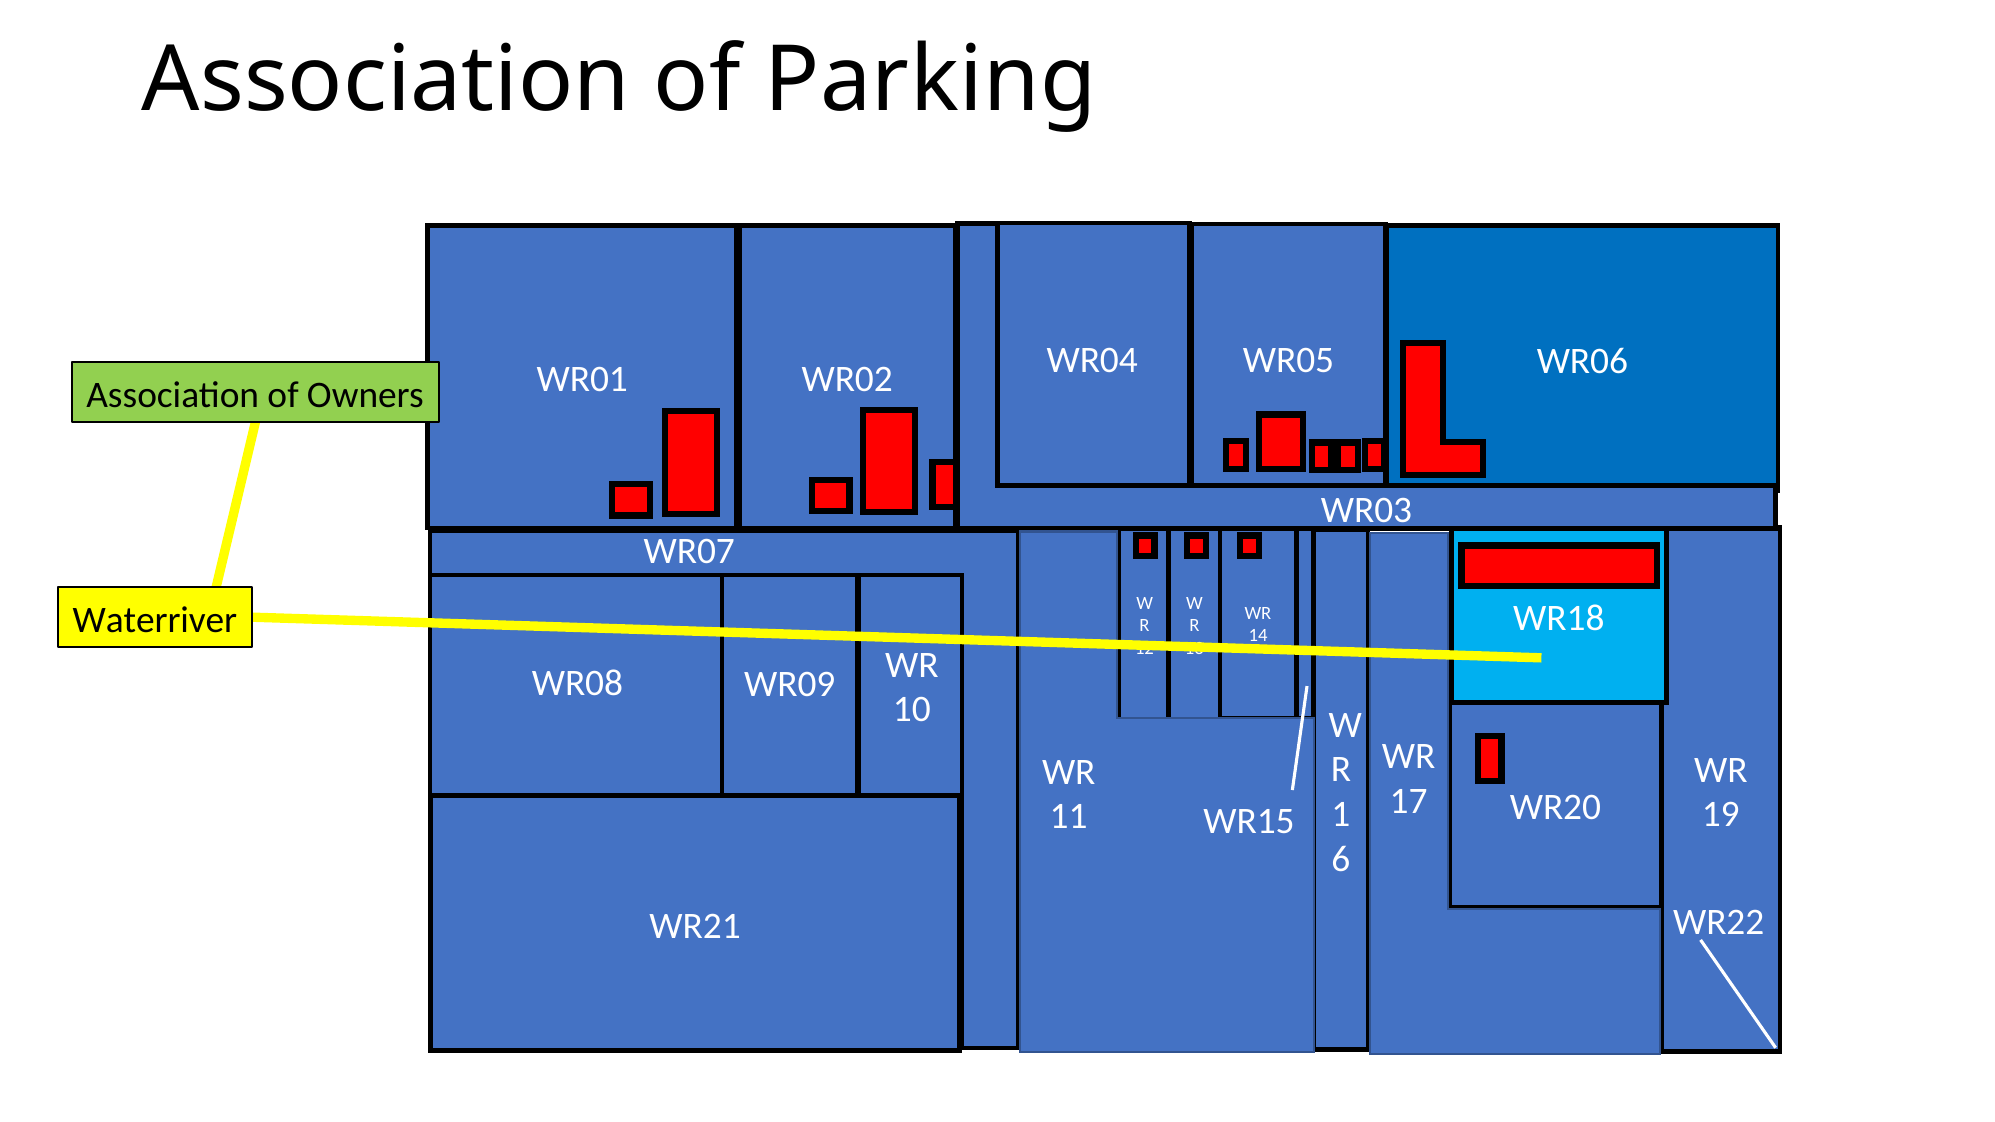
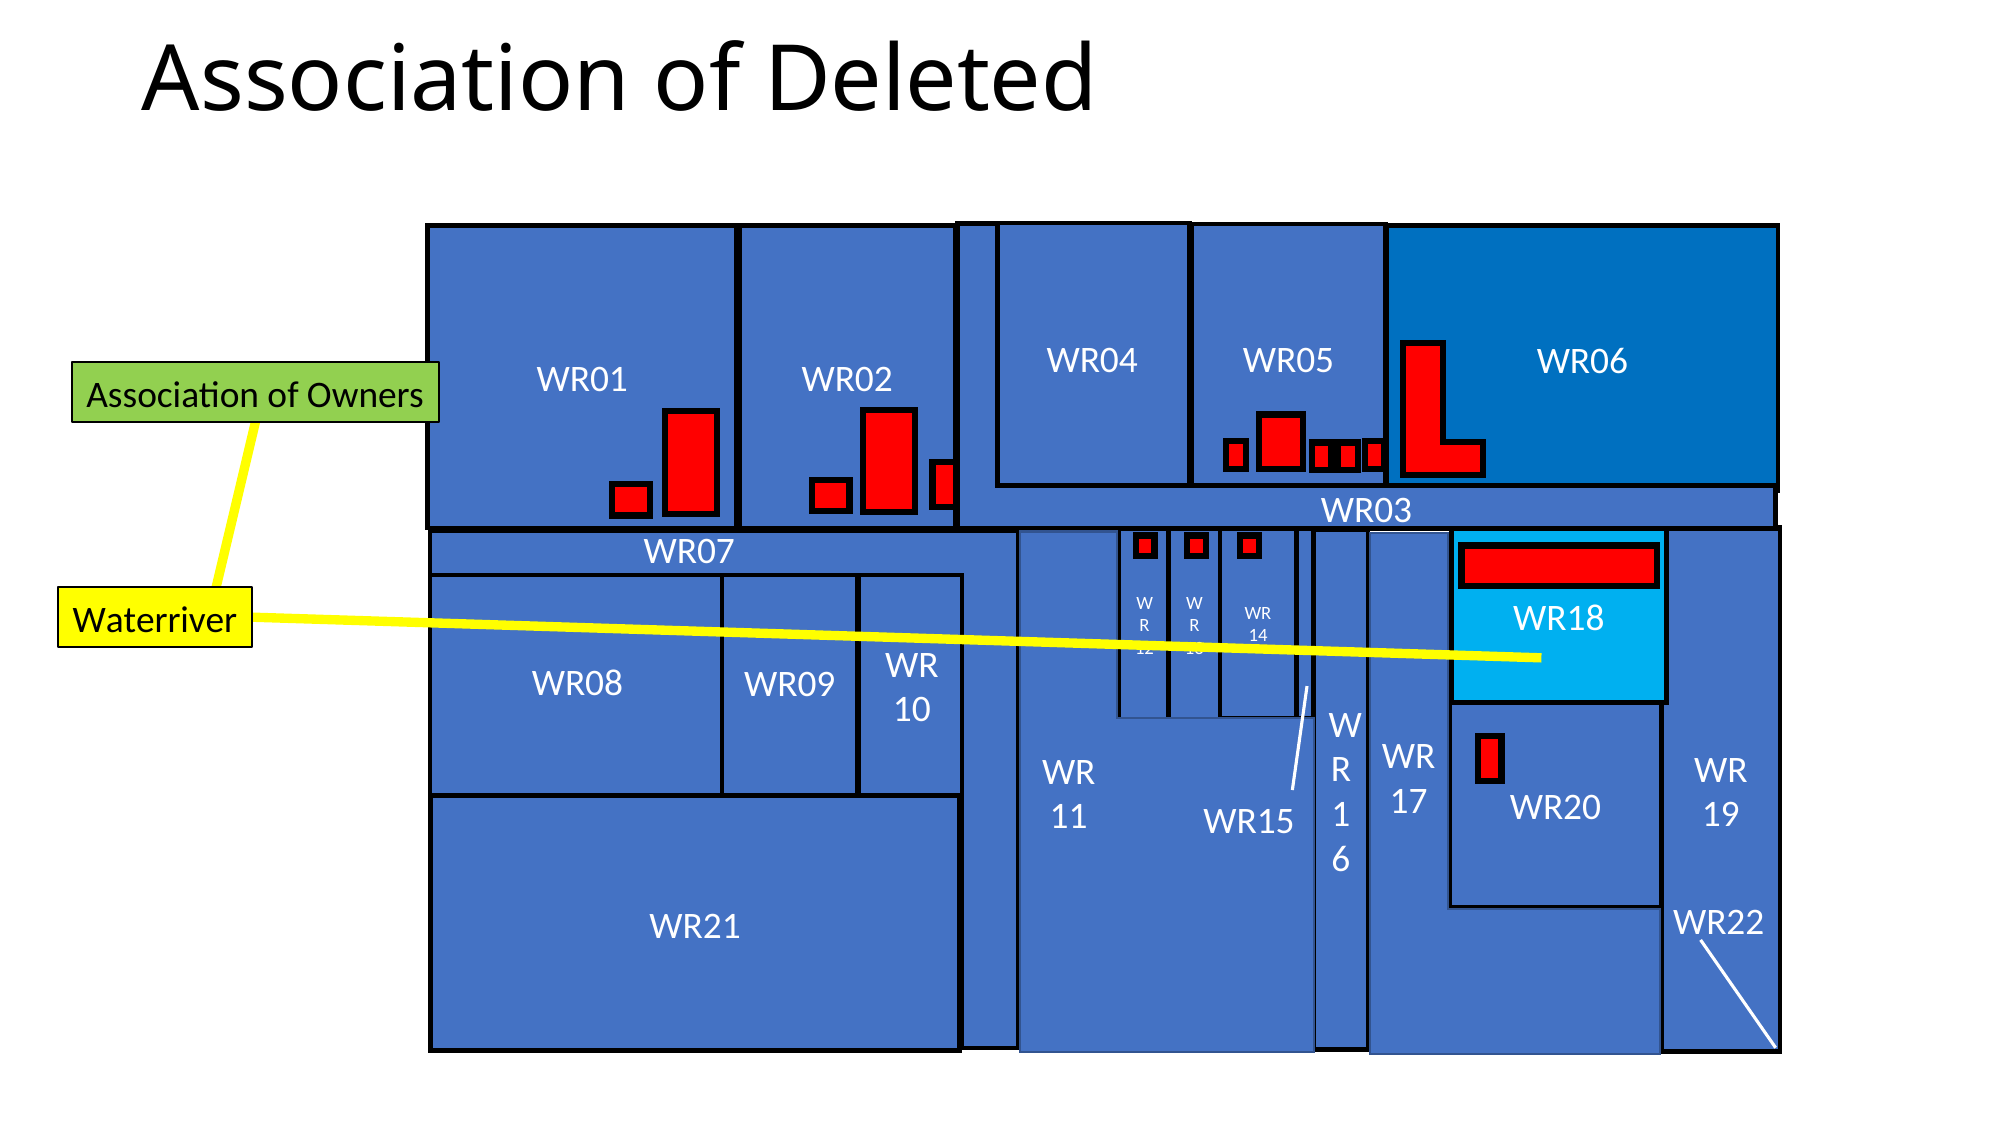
Parking: Parking -> Deleted
